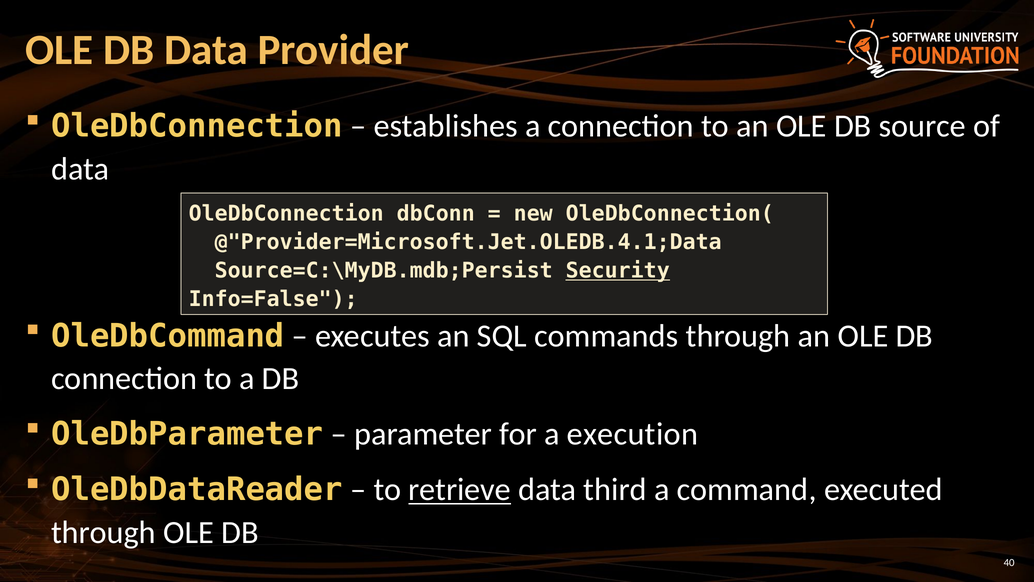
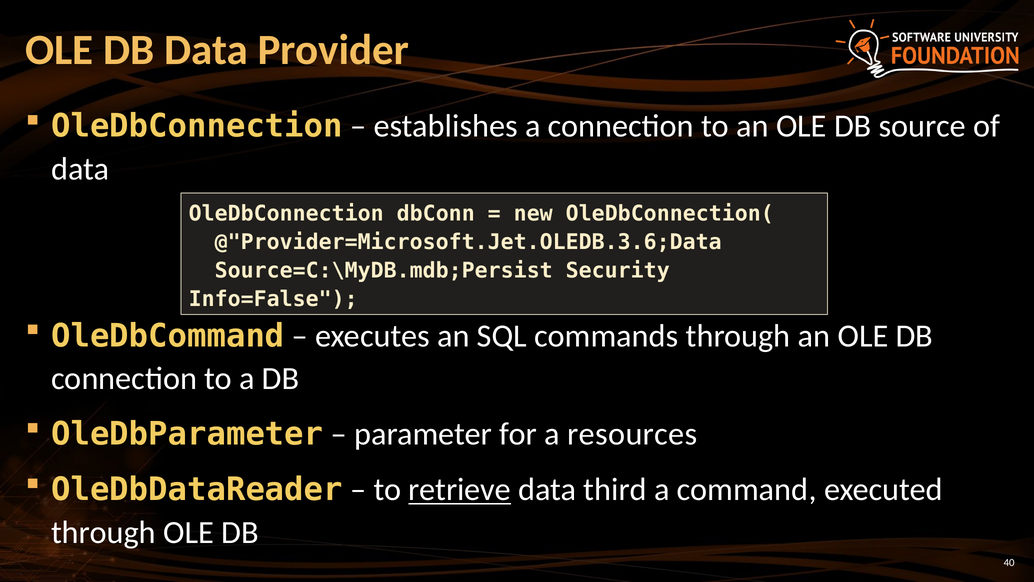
@"Provider=Microsoft.Jet.OLEDB.4.1;Data: @"Provider=Microsoft.Jet.OLEDB.4.1;Data -> @"Provider=Microsoft.Jet.OLEDB.3.6;Data
Security underline: present -> none
execution: execution -> resources
